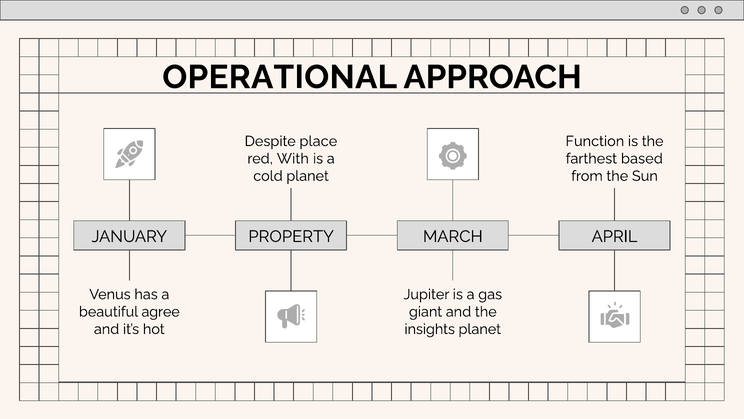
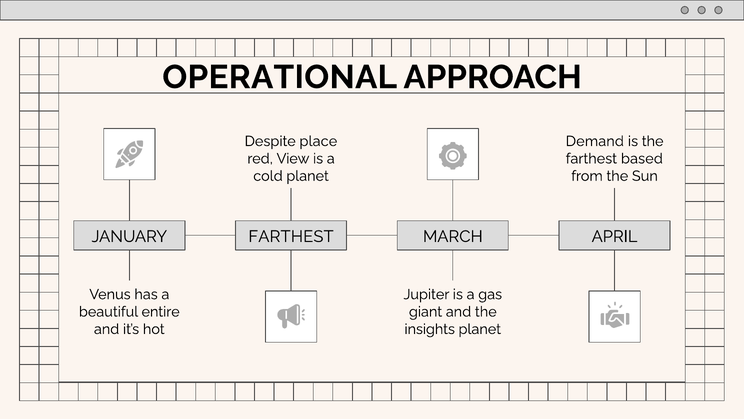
Function: Function -> Demand
With: With -> View
JANUARY PROPERTY: PROPERTY -> FARTHEST
agree: agree -> entire
